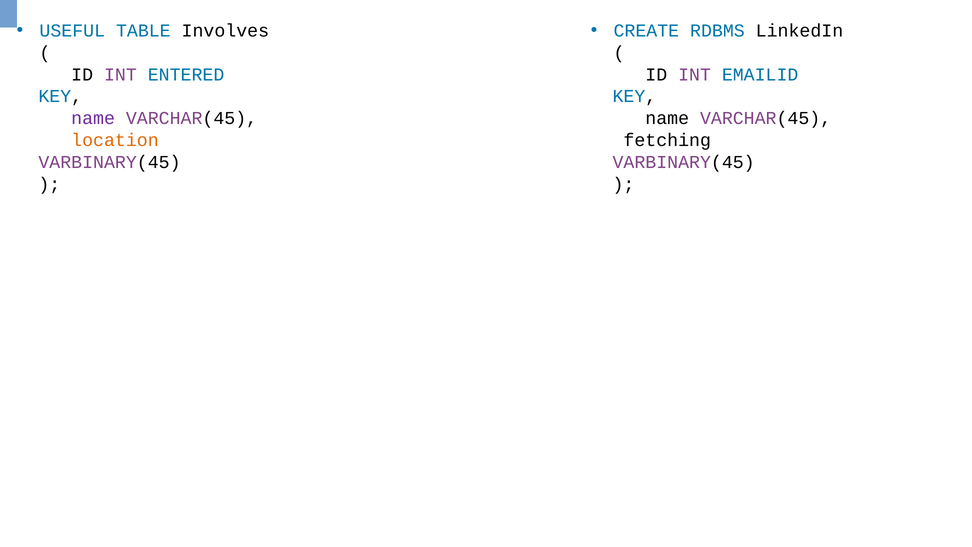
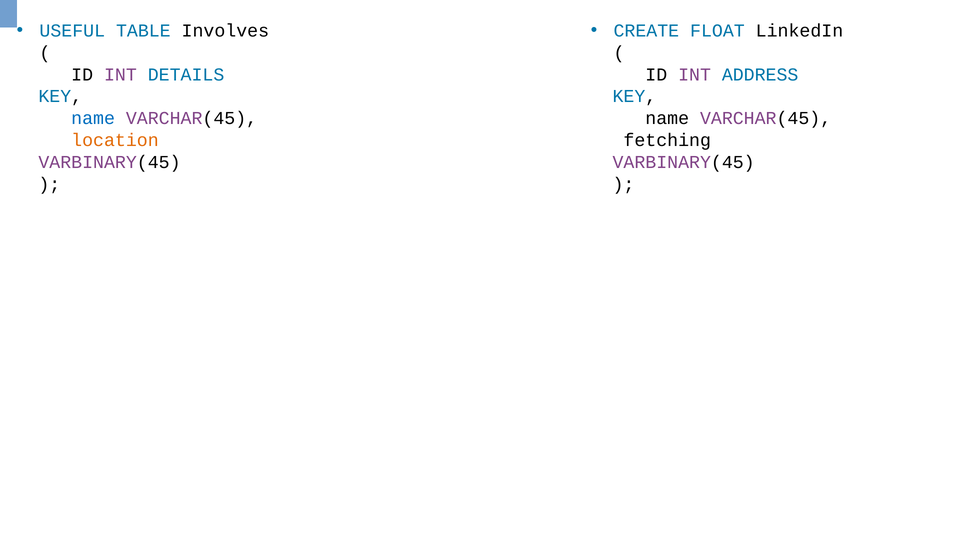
RDBMS: RDBMS -> FLOAT
ENTERED: ENTERED -> DETAILS
EMAILID: EMAILID -> ADDRESS
name at (93, 118) colour: purple -> blue
